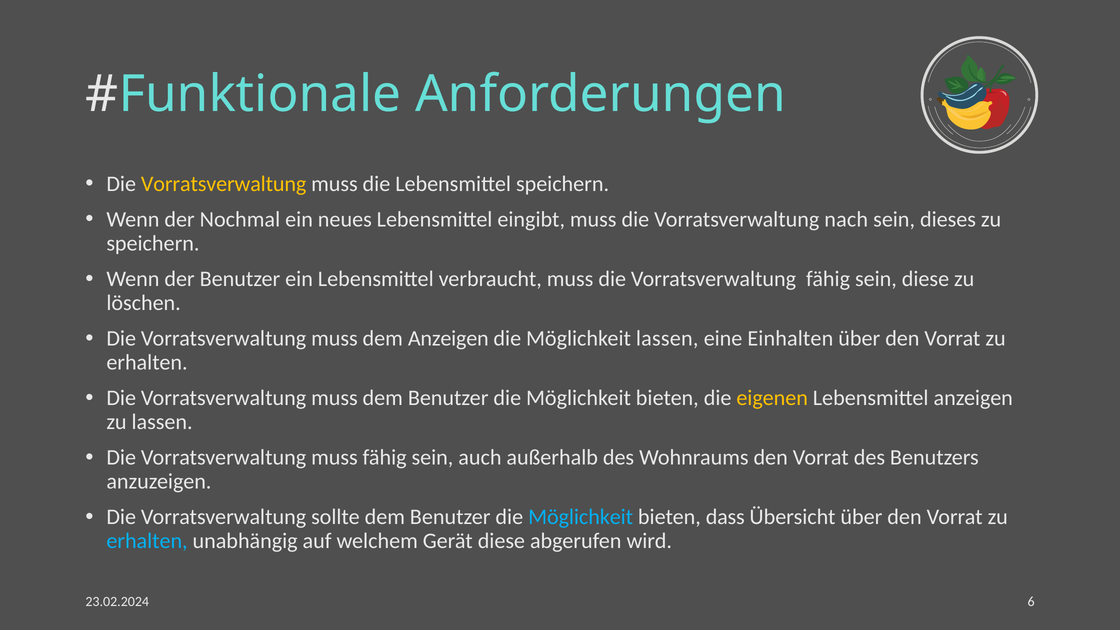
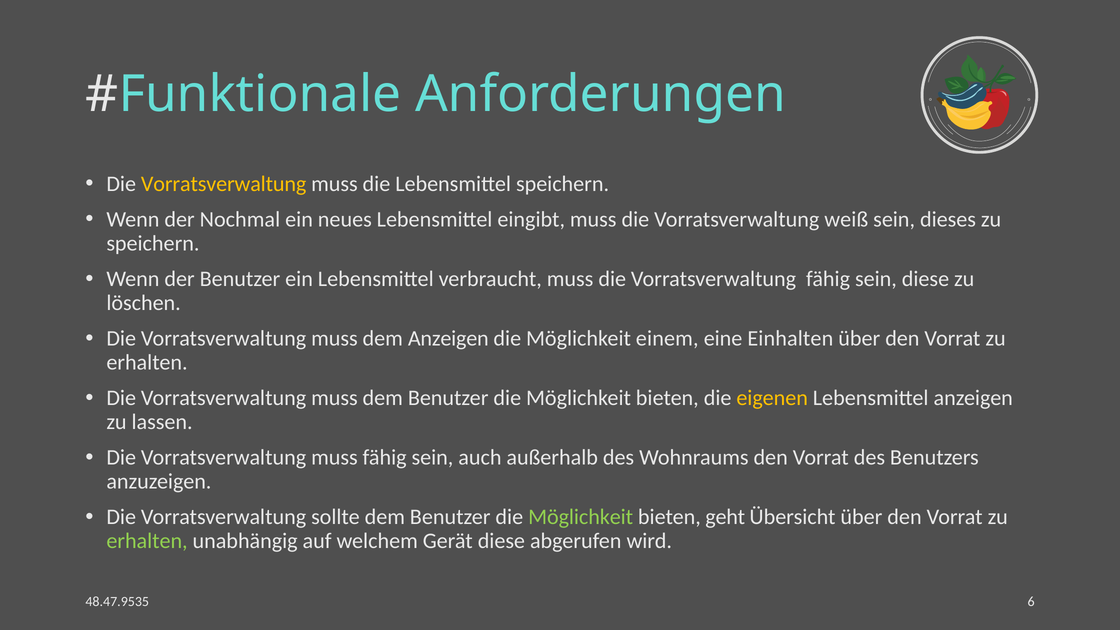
nach: nach -> weiß
Möglichkeit lassen: lassen -> einem
Möglichkeit at (581, 517) colour: light blue -> light green
dass: dass -> geht
erhalten at (147, 541) colour: light blue -> light green
23.02.2024: 23.02.2024 -> 48.47.9535
